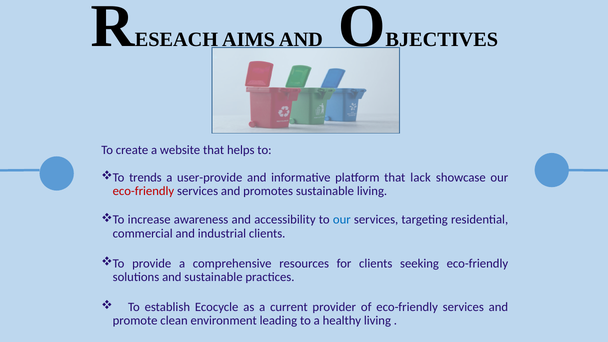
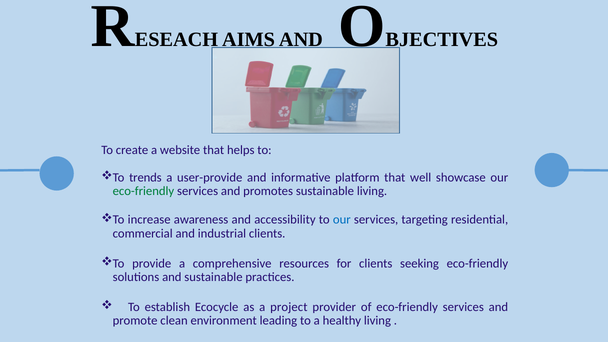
lack: lack -> well
eco-friendly at (143, 191) colour: red -> green
current: current -> project
